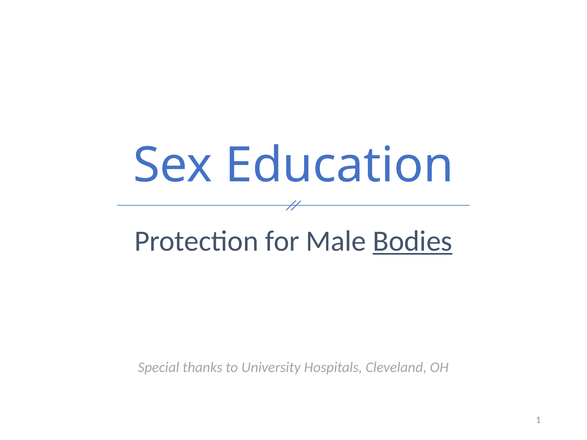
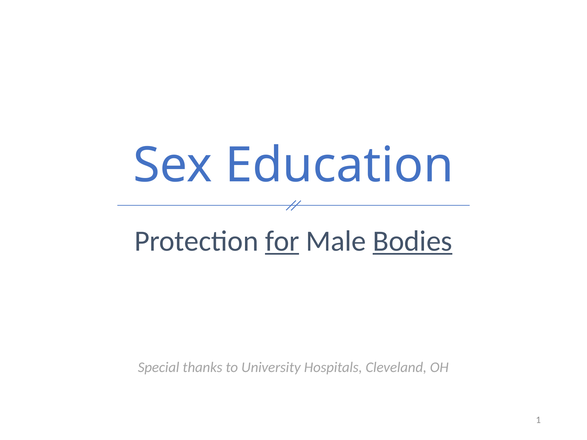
for underline: none -> present
